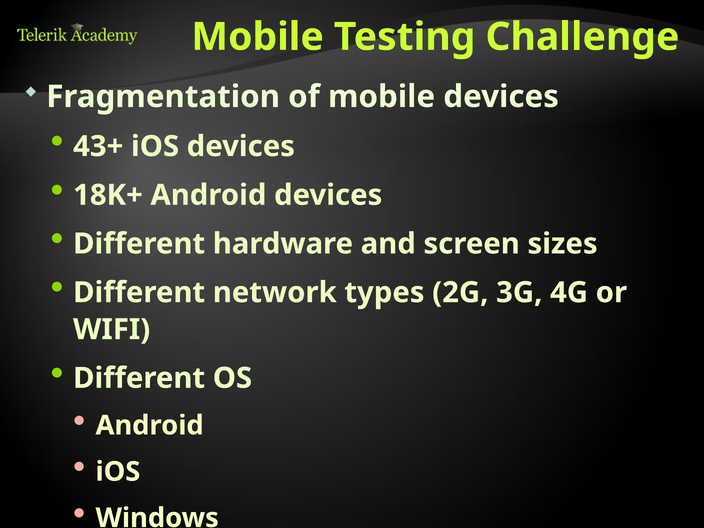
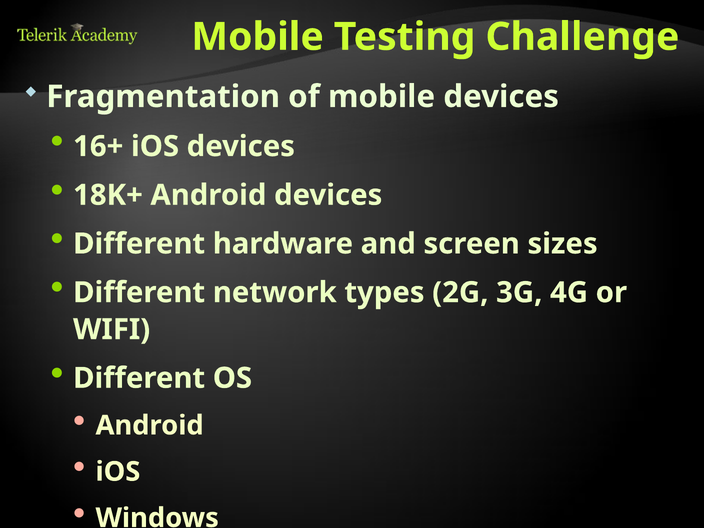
43+: 43+ -> 16+
